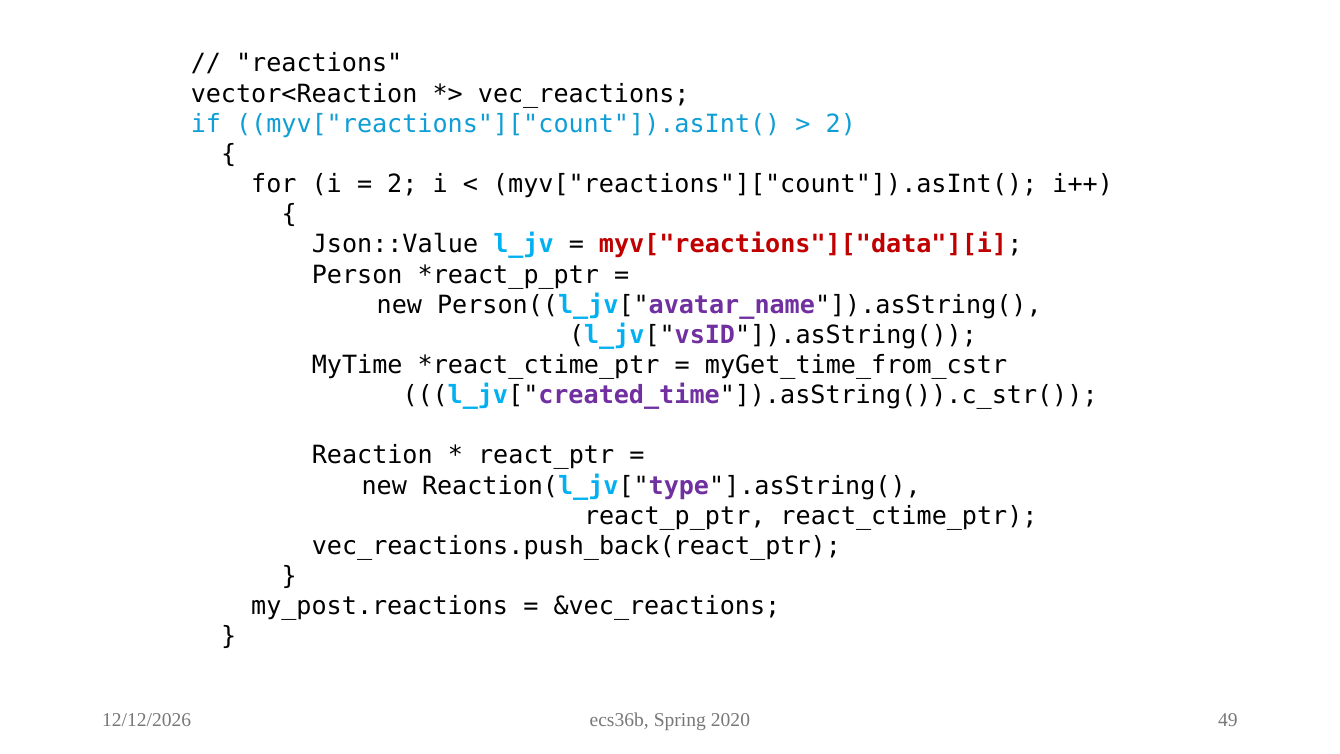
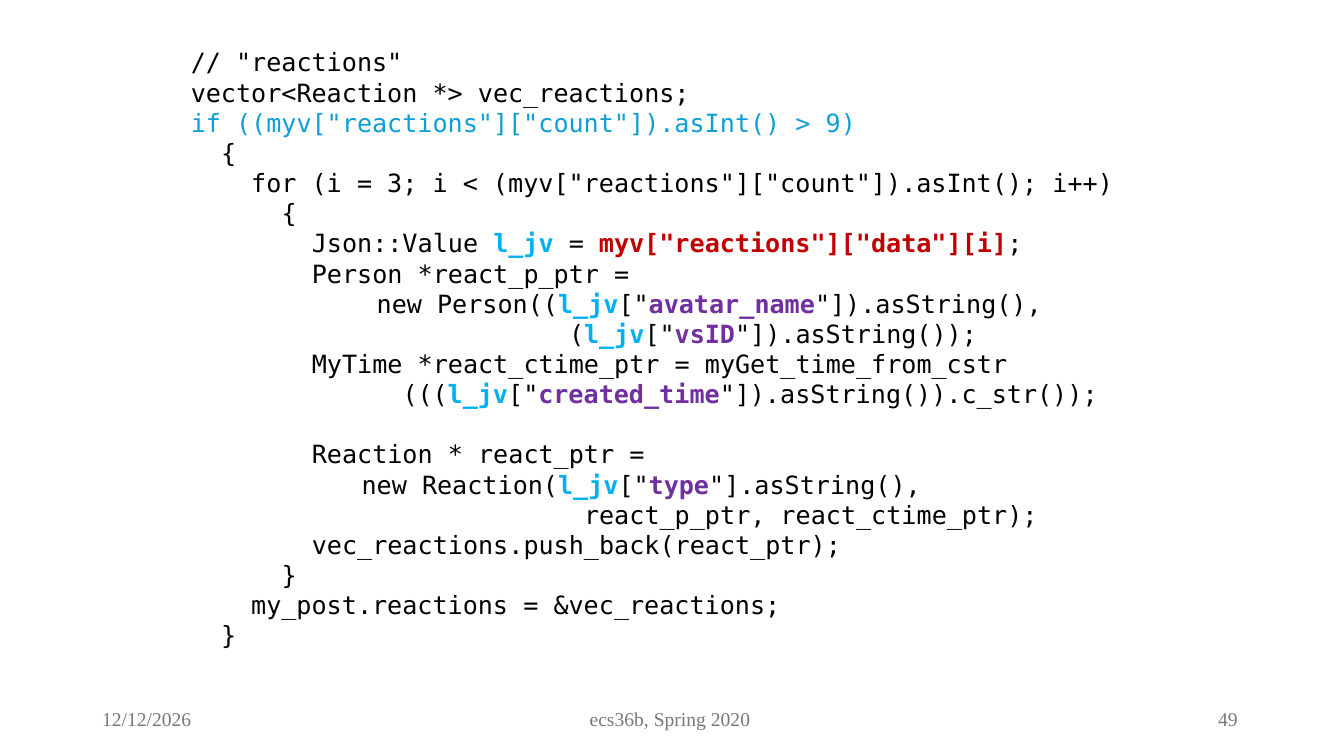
2 at (841, 124): 2 -> 9
2 at (402, 184): 2 -> 3
